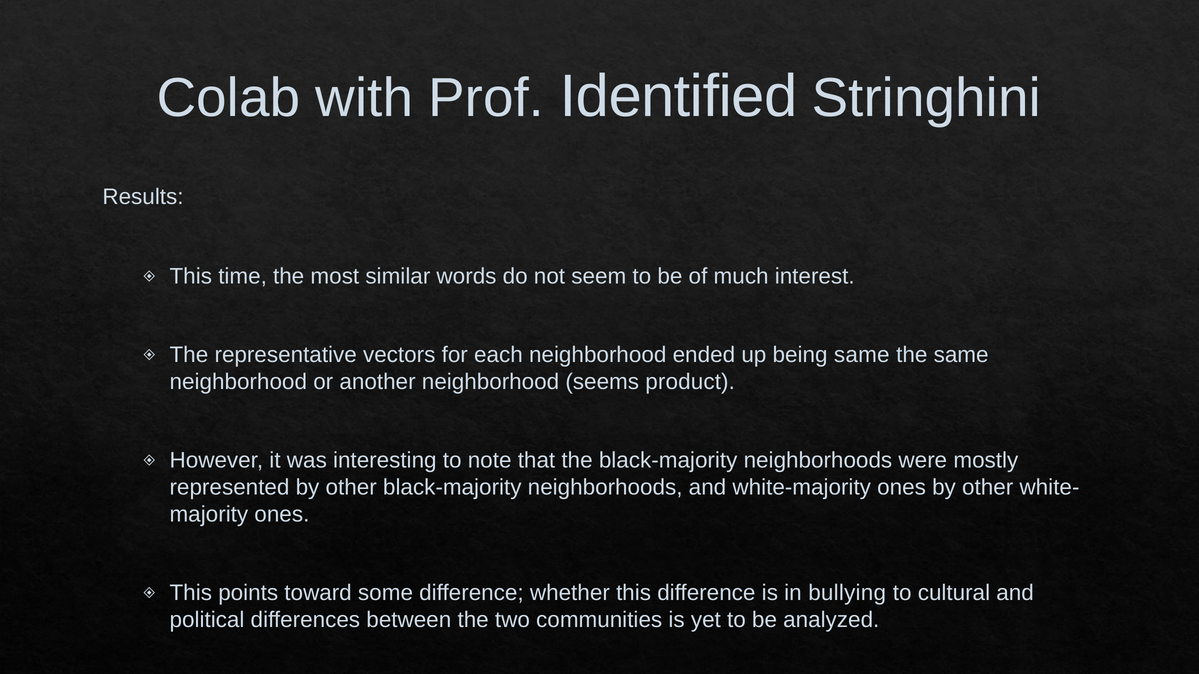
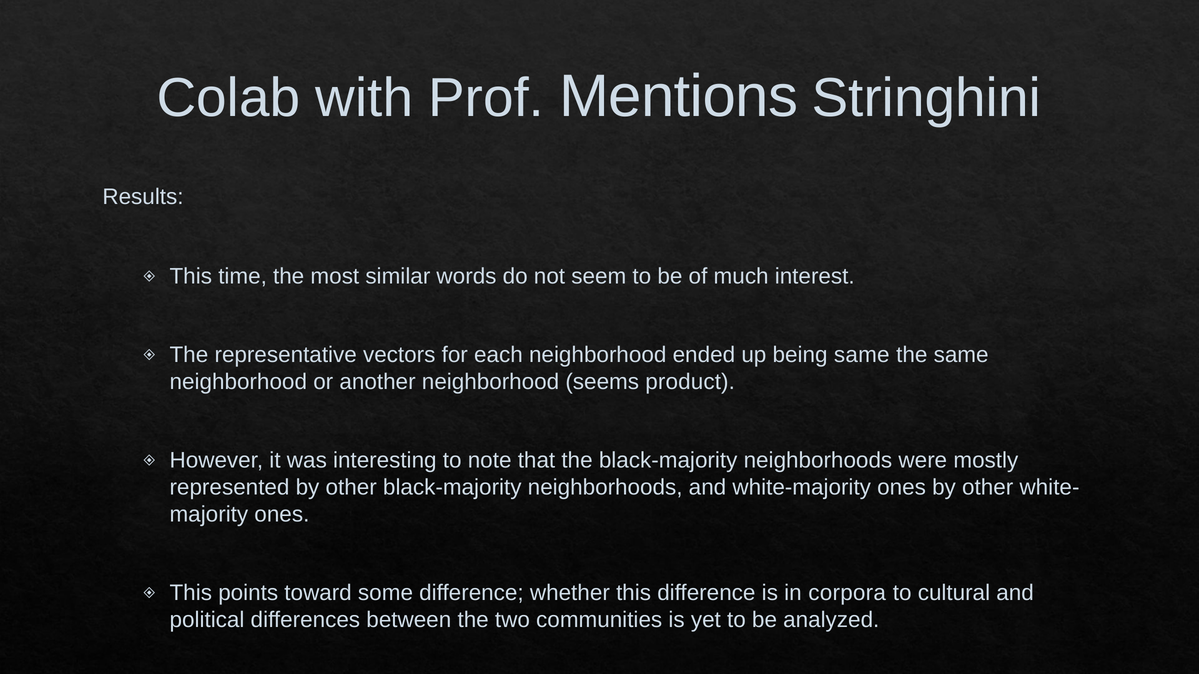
Identified: Identified -> Mentions
bullying: bullying -> corpora
